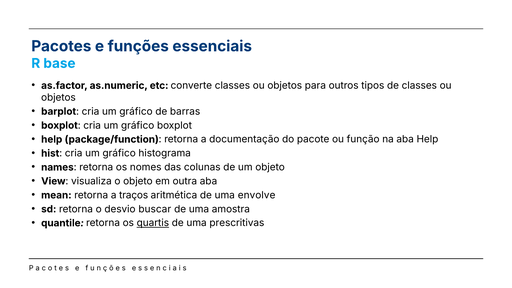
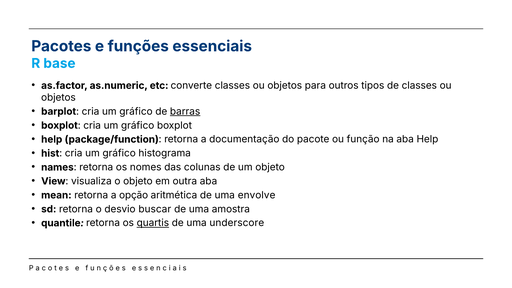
barras underline: none -> present
traços: traços -> opção
prescritivas: prescritivas -> underscore
